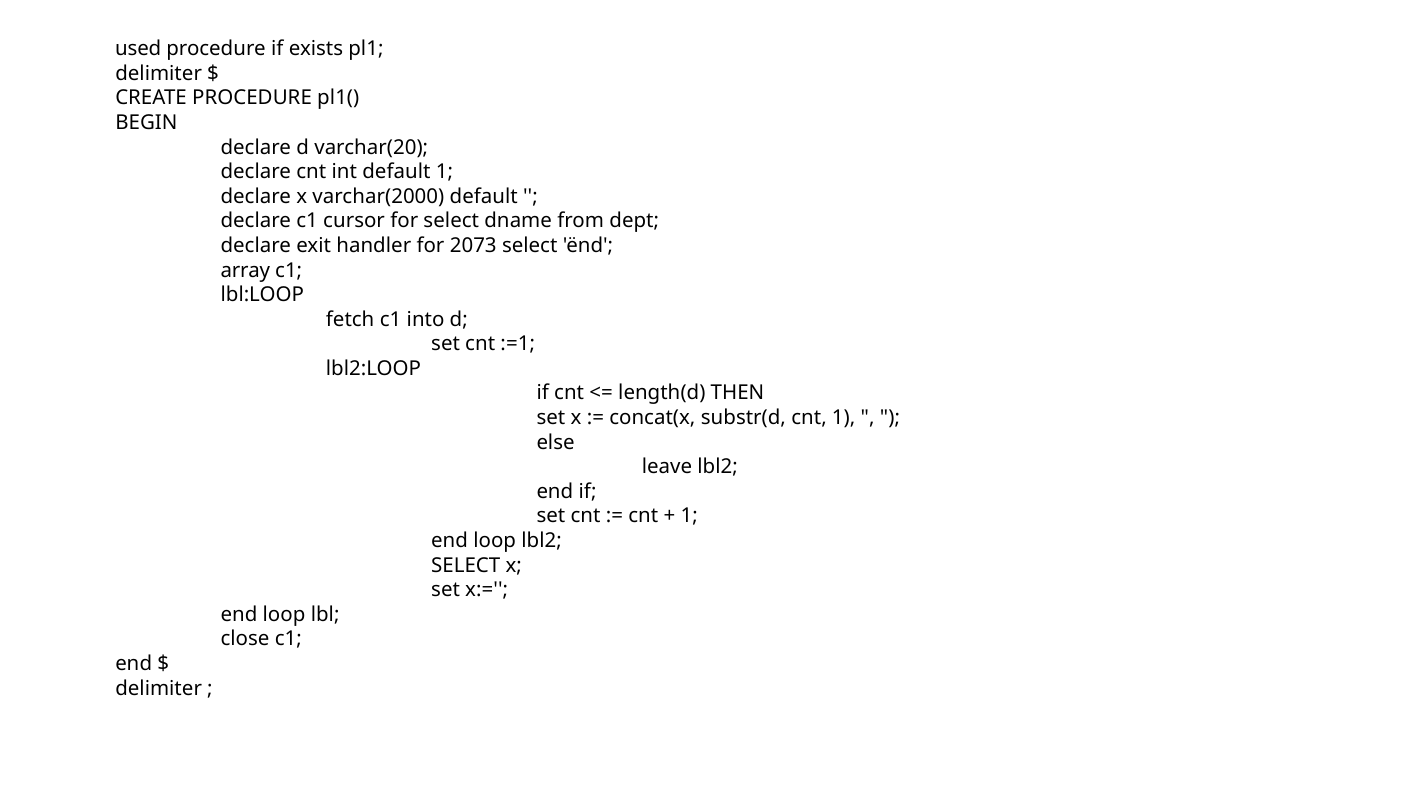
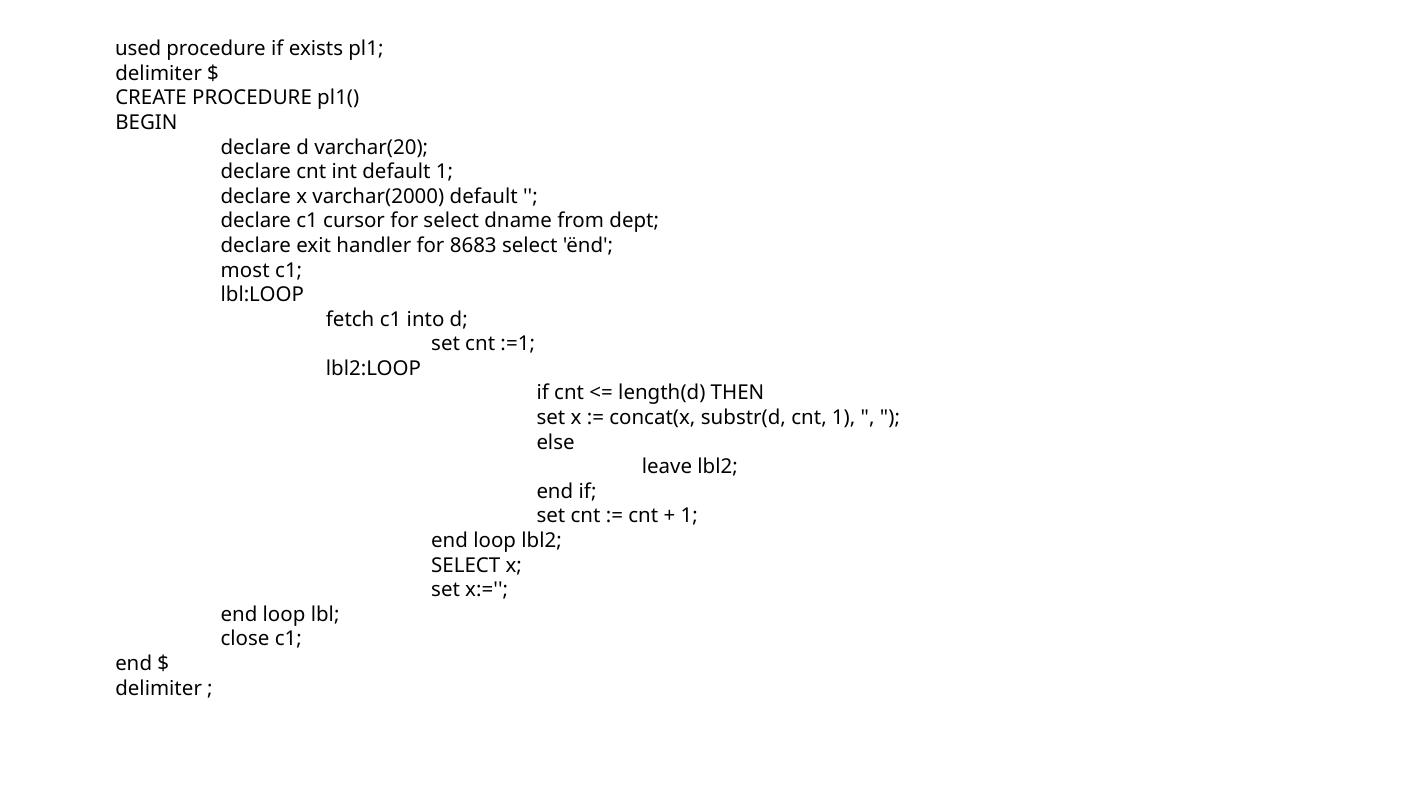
2073: 2073 -> 8683
array: array -> most
